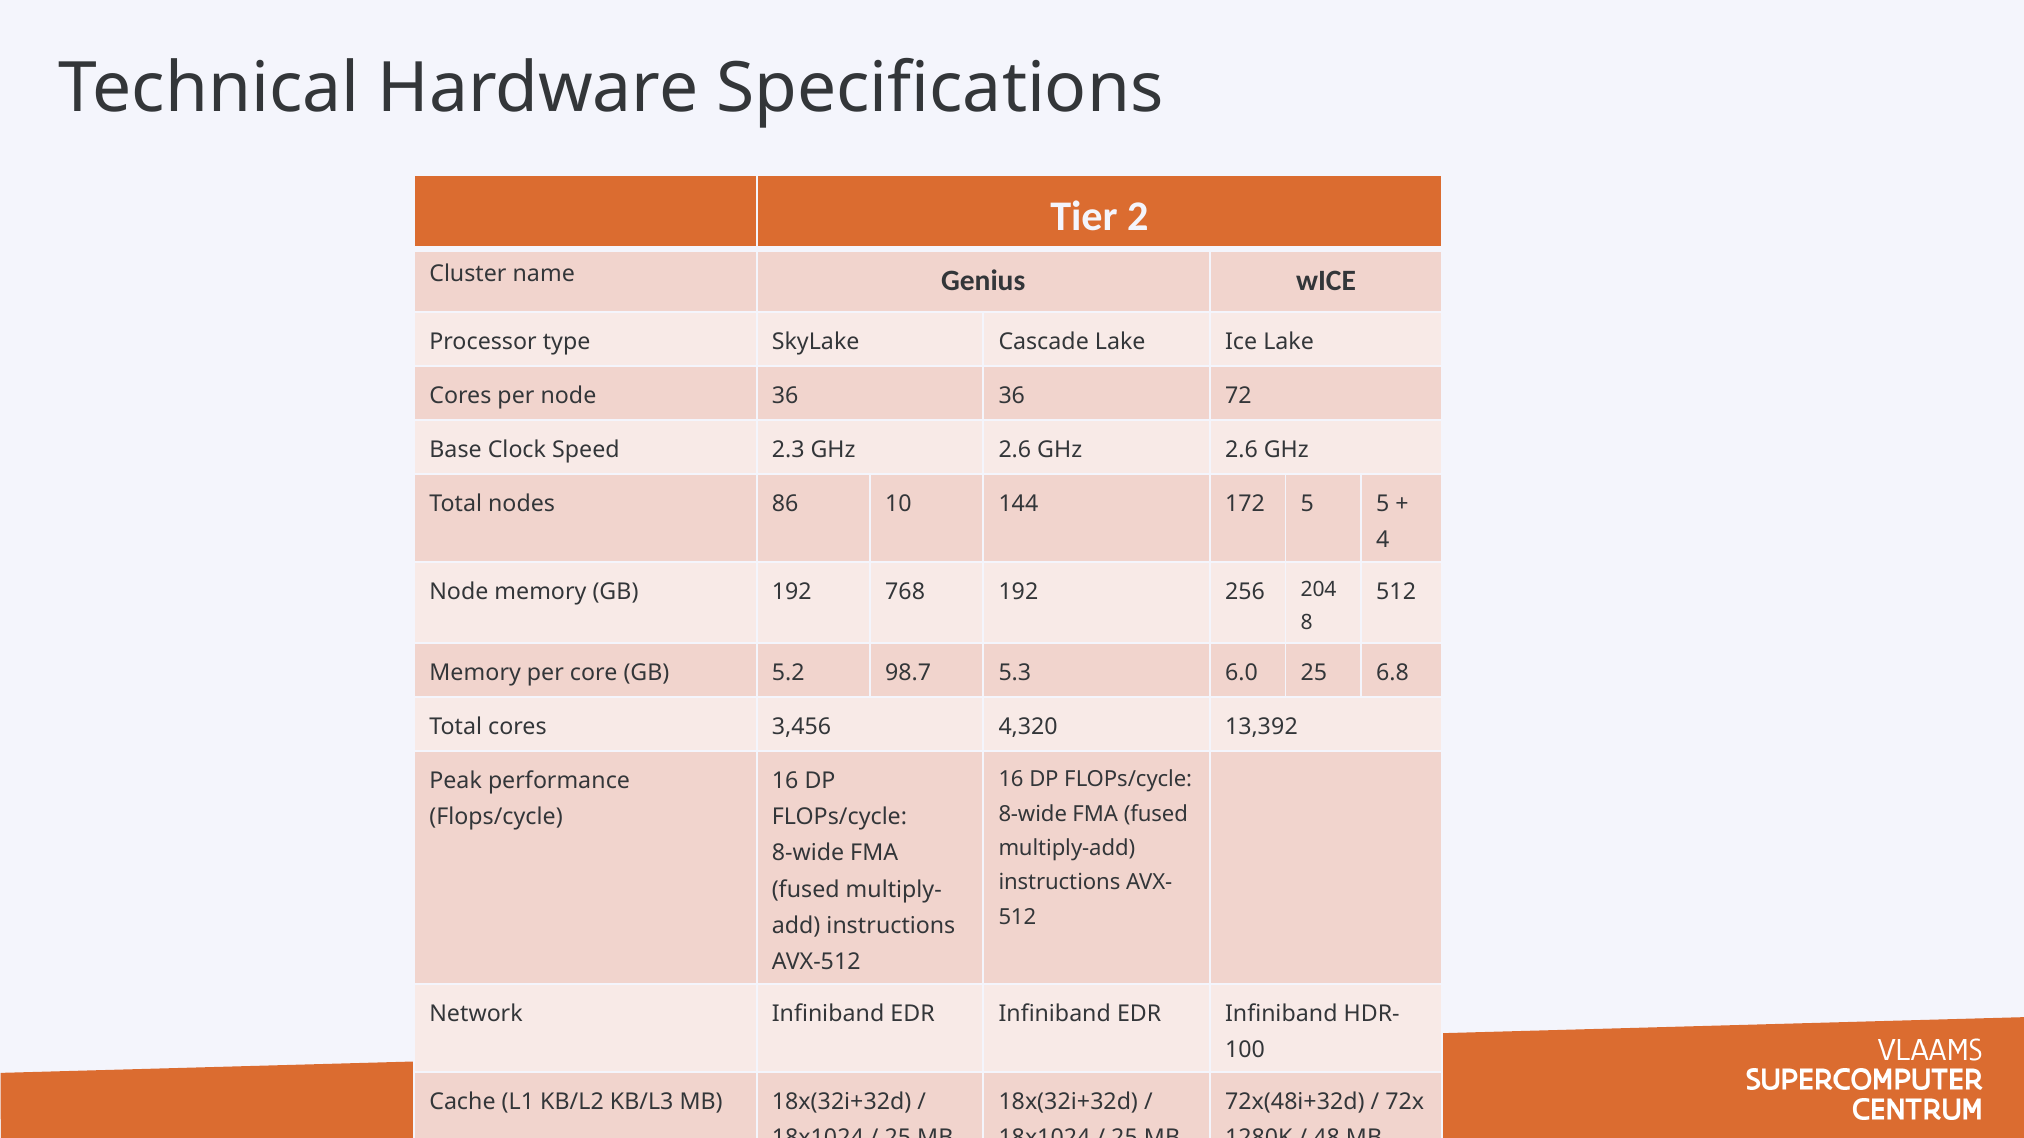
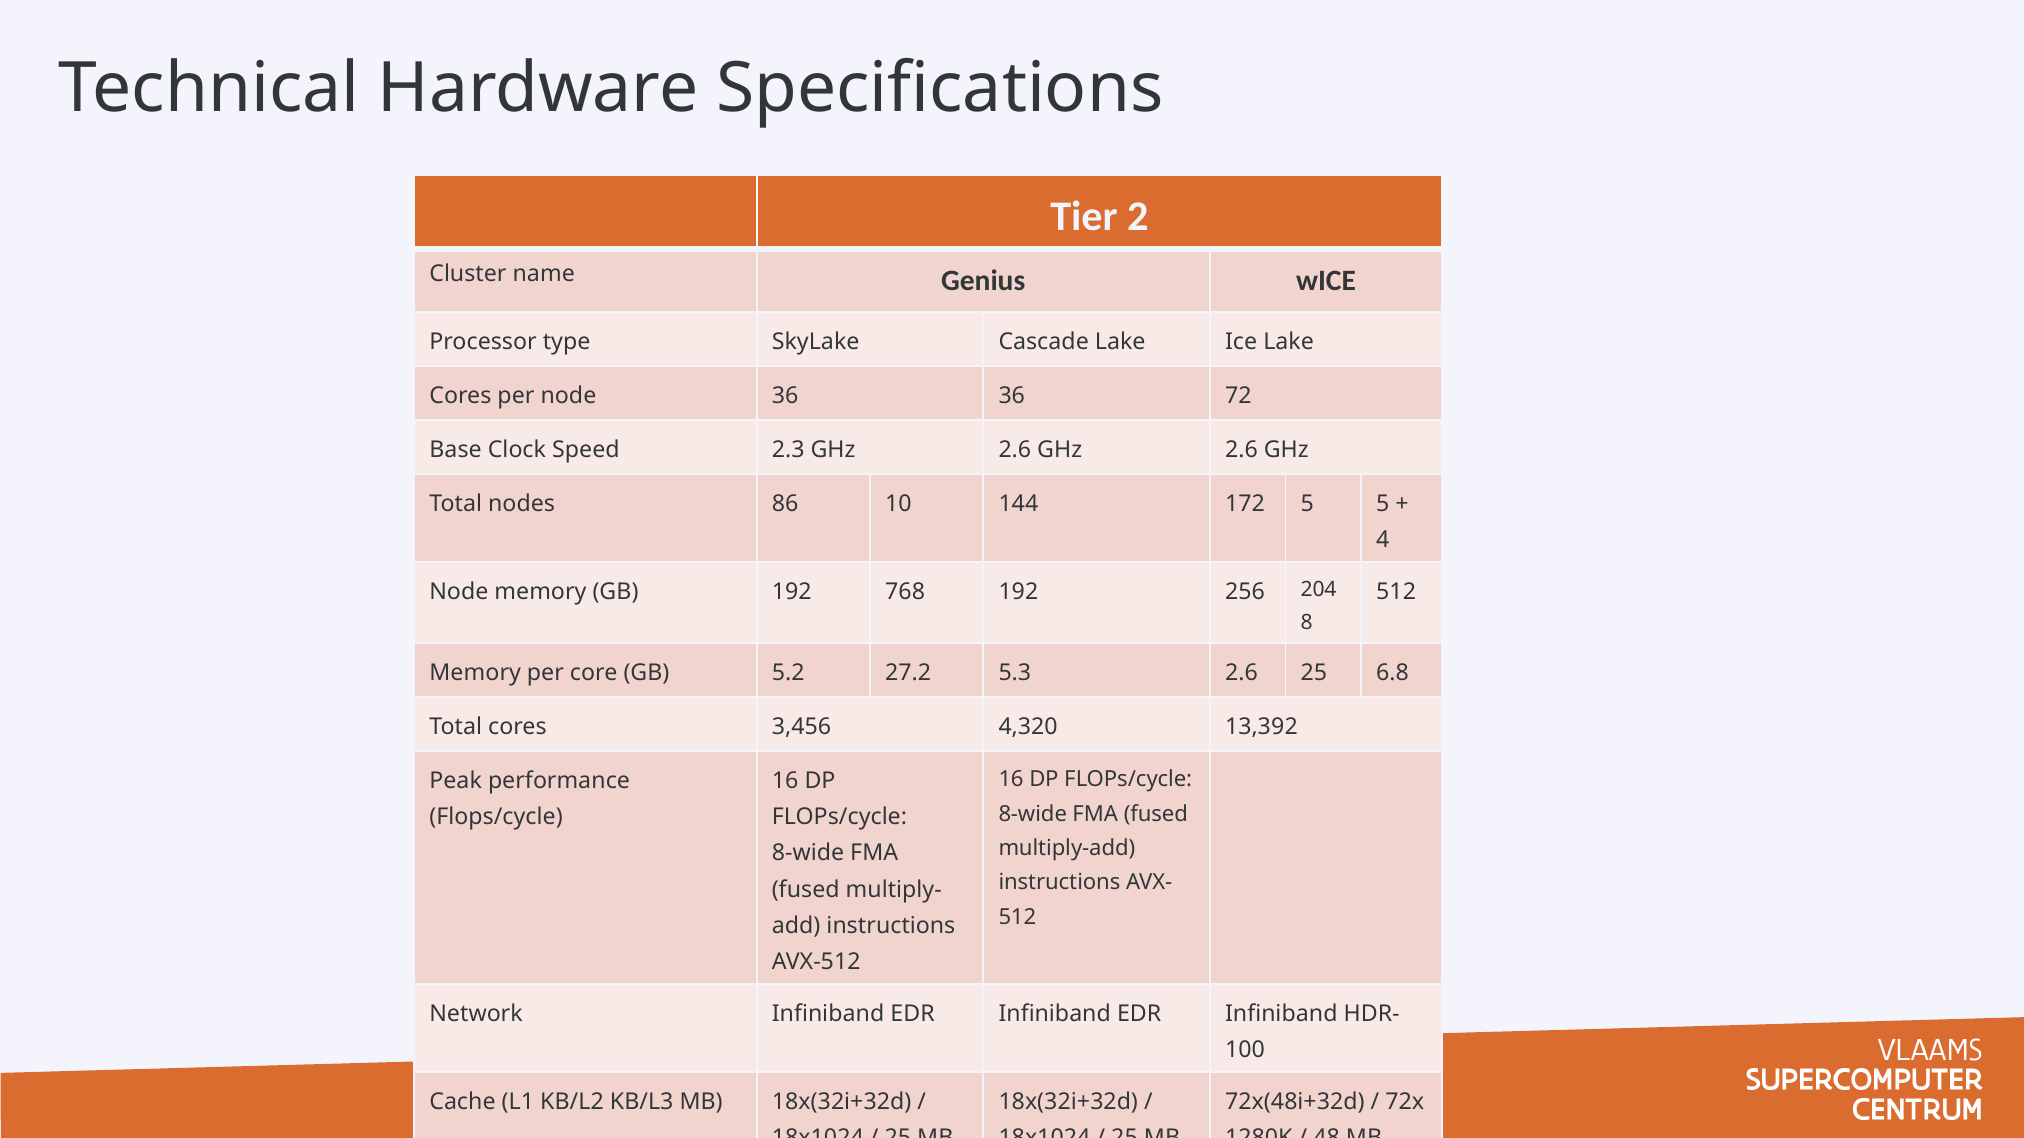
98.7: 98.7 -> 27.2
5.3 6.0: 6.0 -> 2.6
